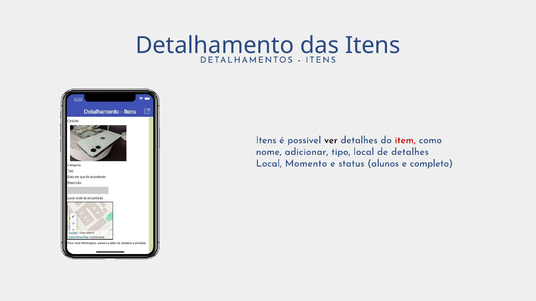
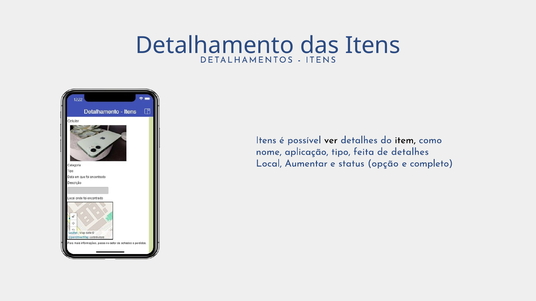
item colour: red -> black
adicionar: adicionar -> aplicação
tipo local: local -> feita
Momento: Momento -> Aumentar
alunos: alunos -> opção
